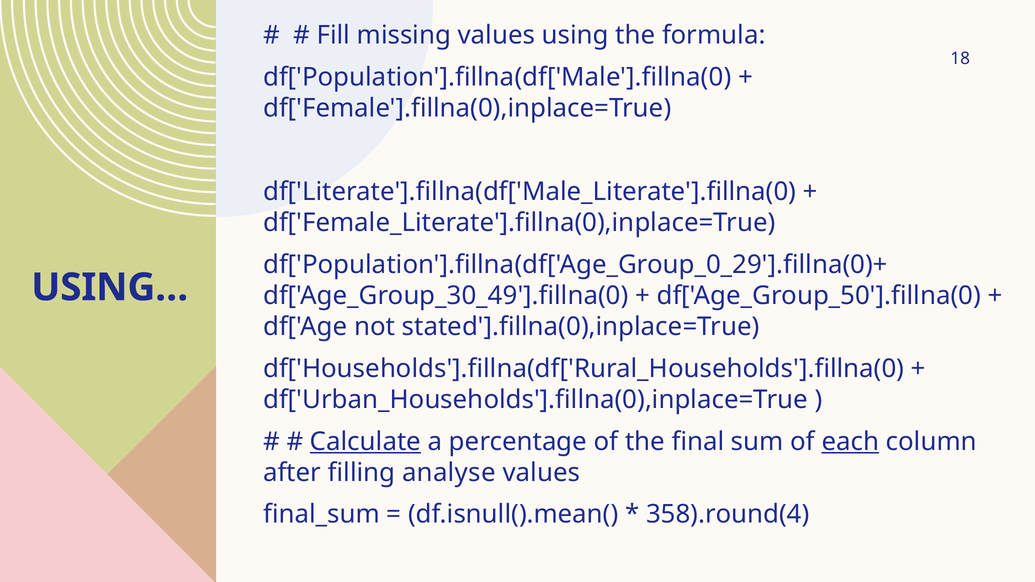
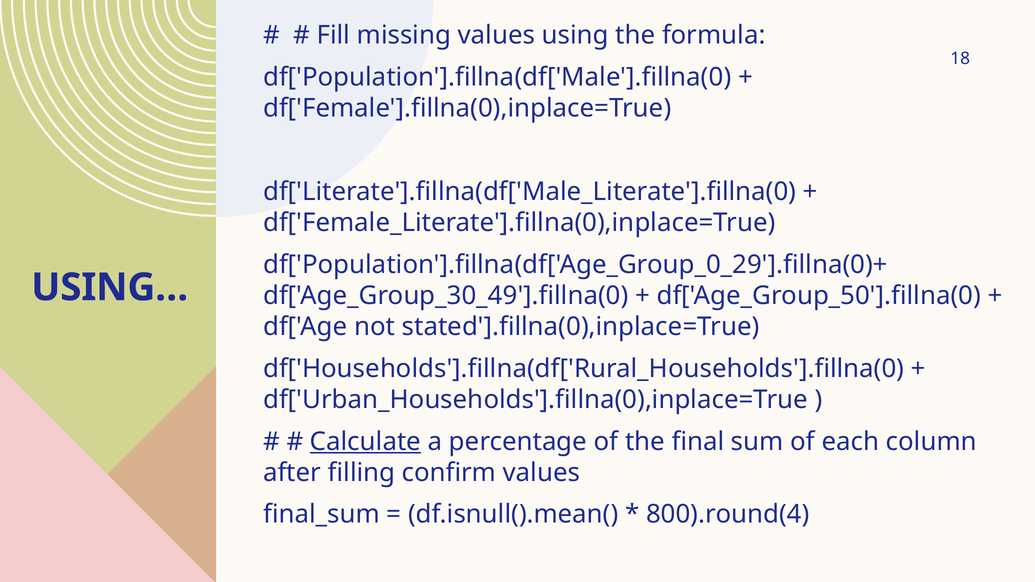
each underline: present -> none
analyse: analyse -> confirm
358).round(4: 358).round(4 -> 800).round(4
